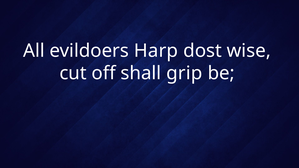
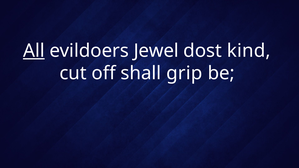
All underline: none -> present
Harp: Harp -> Jewel
wise: wise -> kind
